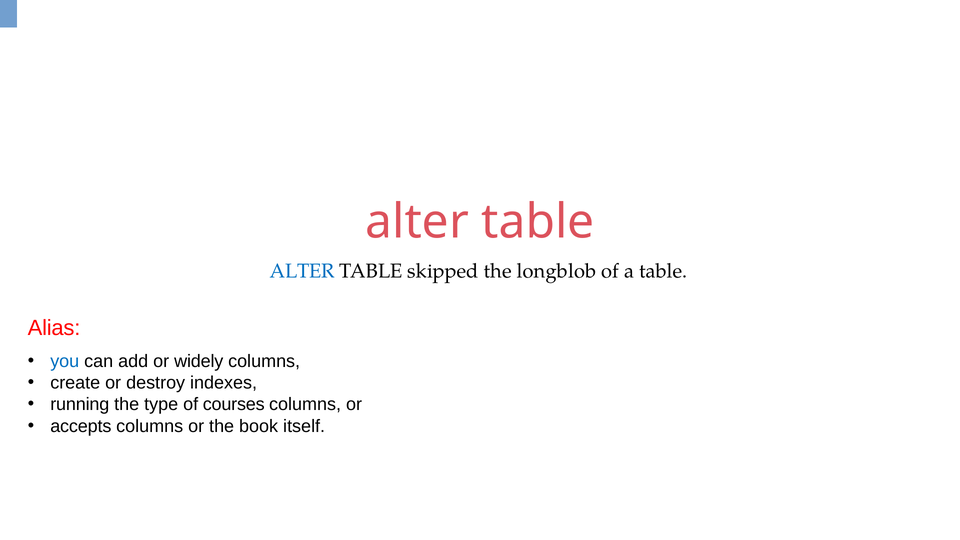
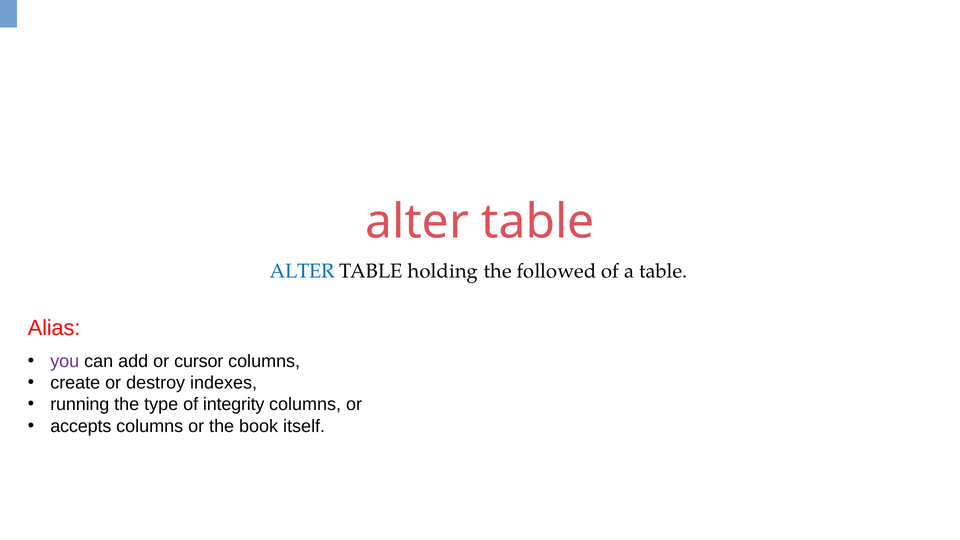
skipped: skipped -> holding
longblob: longblob -> followed
you colour: blue -> purple
widely: widely -> cursor
courses: courses -> integrity
